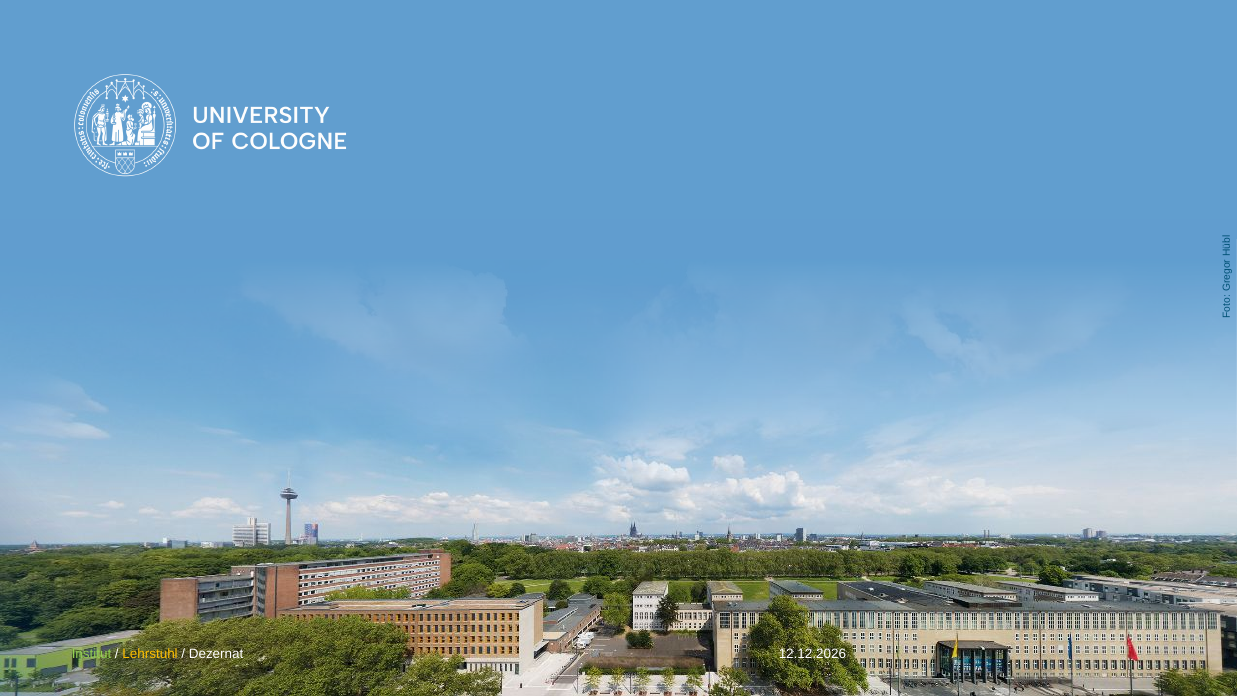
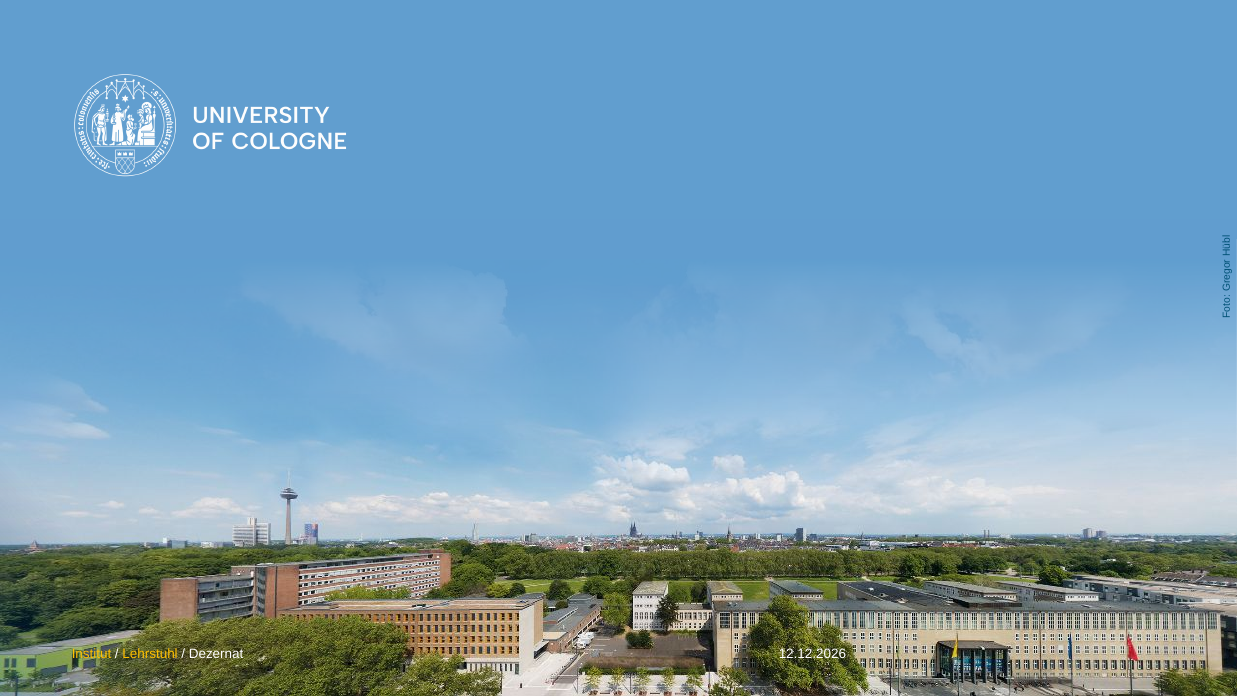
Institut colour: light green -> yellow
